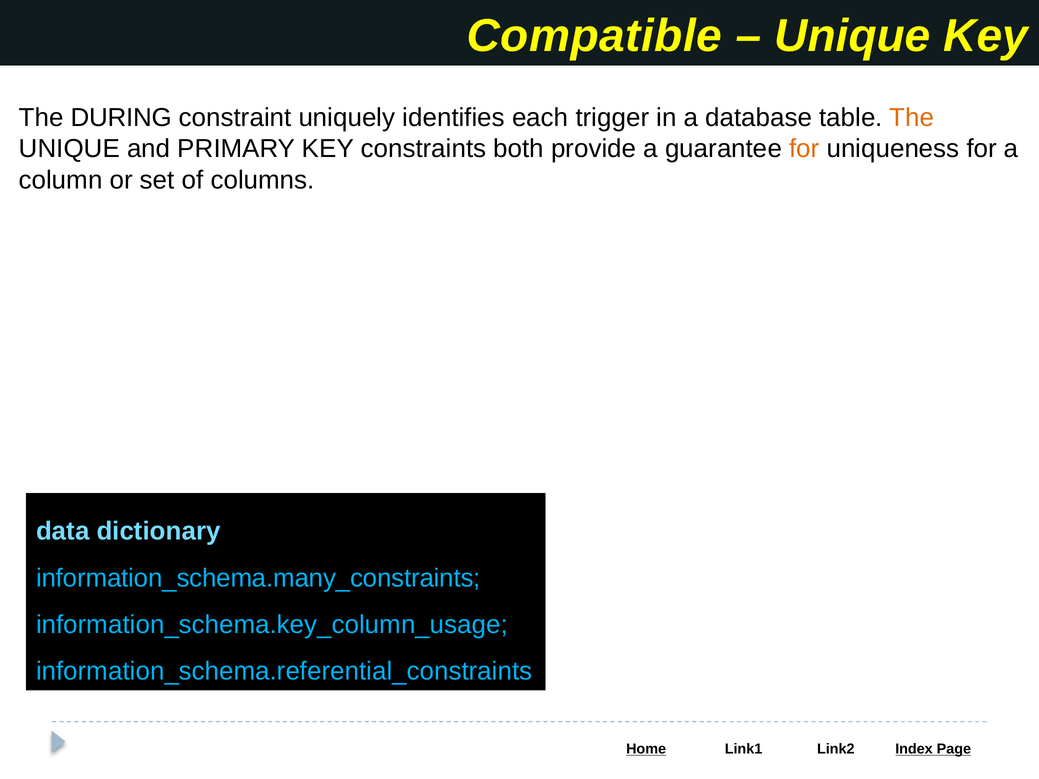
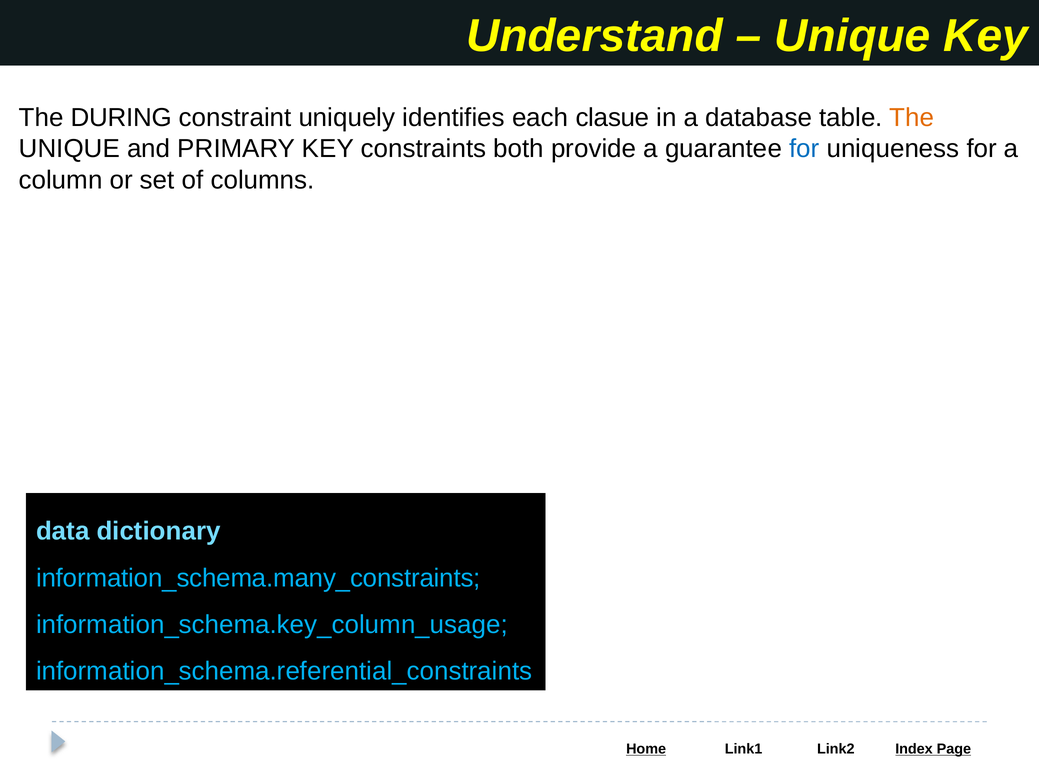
Compatible: Compatible -> Understand
trigger: trigger -> clasue
for at (804, 149) colour: orange -> blue
